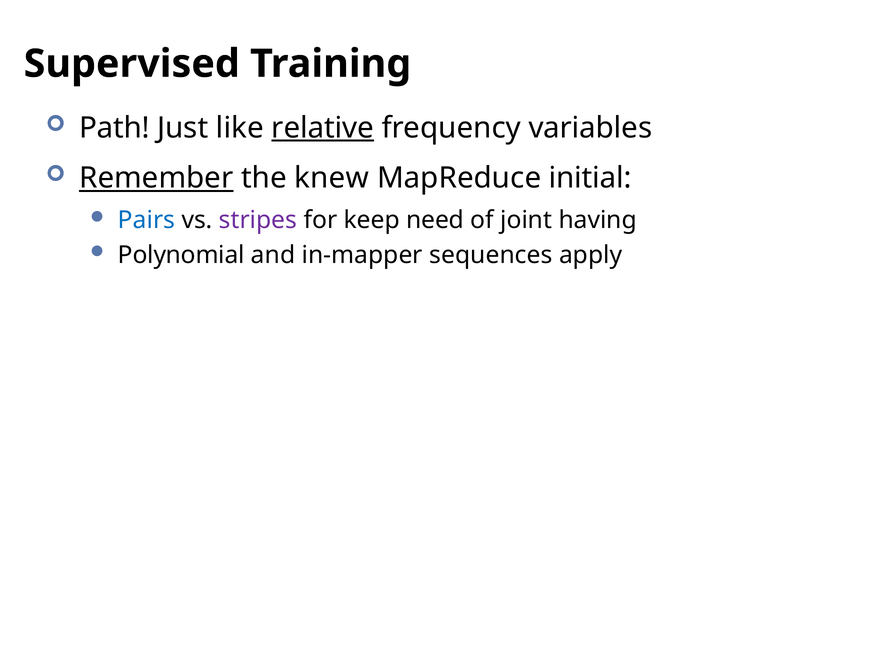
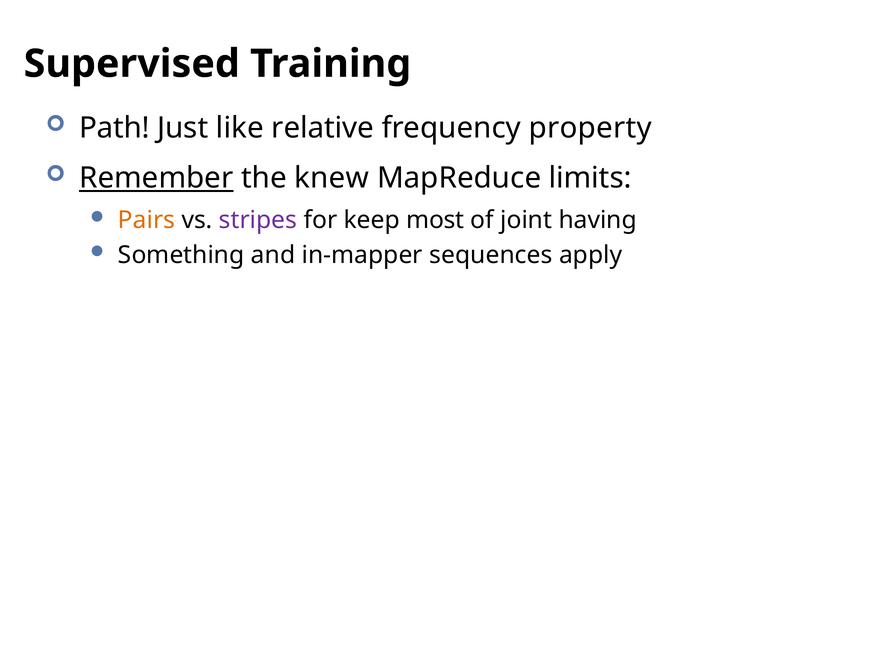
relative underline: present -> none
variables: variables -> property
initial: initial -> limits
Pairs colour: blue -> orange
need: need -> most
Polynomial: Polynomial -> Something
